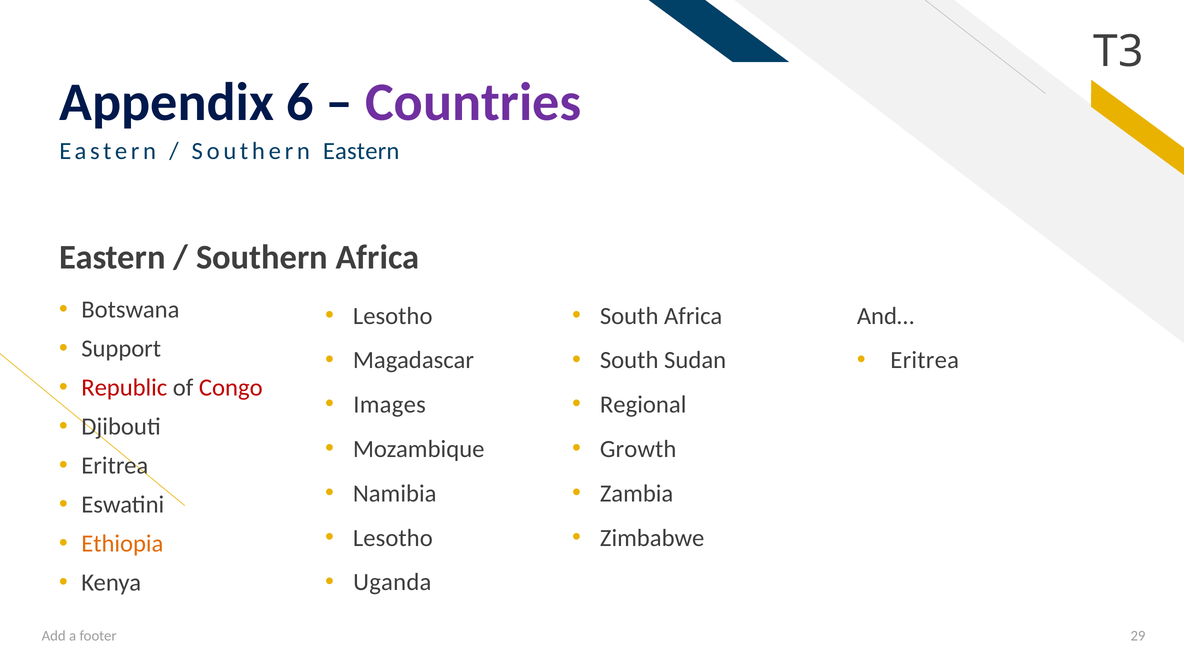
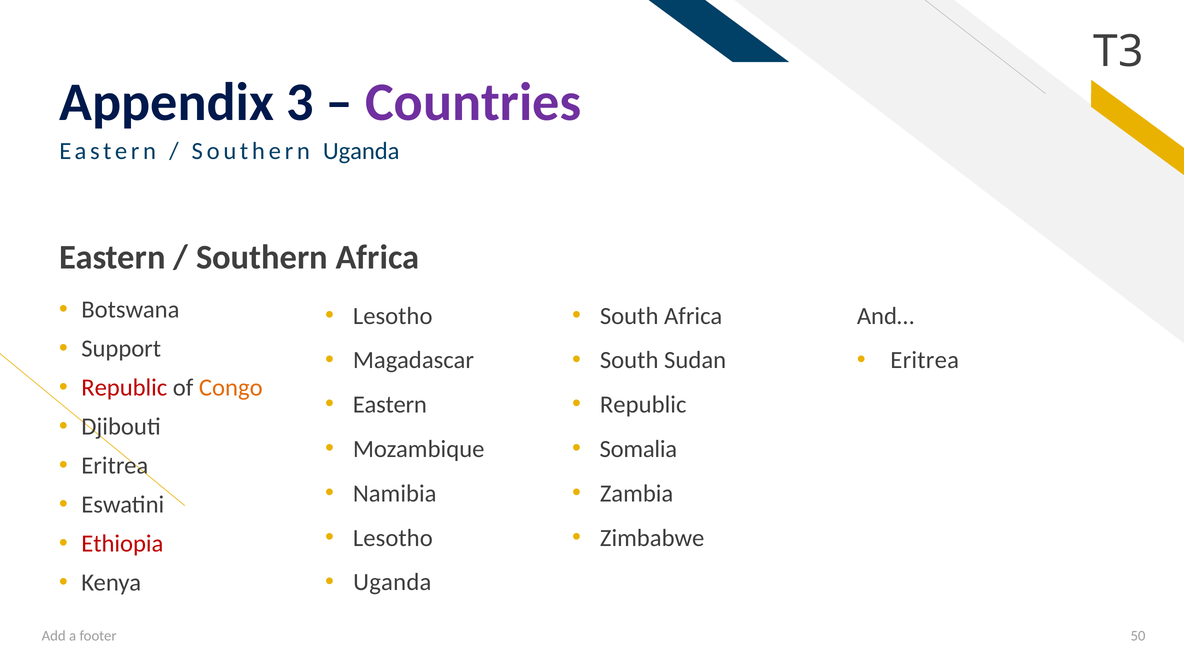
6: 6 -> 3
Southern Eastern: Eastern -> Uganda
Congo colour: red -> orange
Images at (390, 405): Images -> Eastern
Regional at (643, 405): Regional -> Republic
Growth: Growth -> Somalia
Ethiopia colour: orange -> red
29: 29 -> 50
